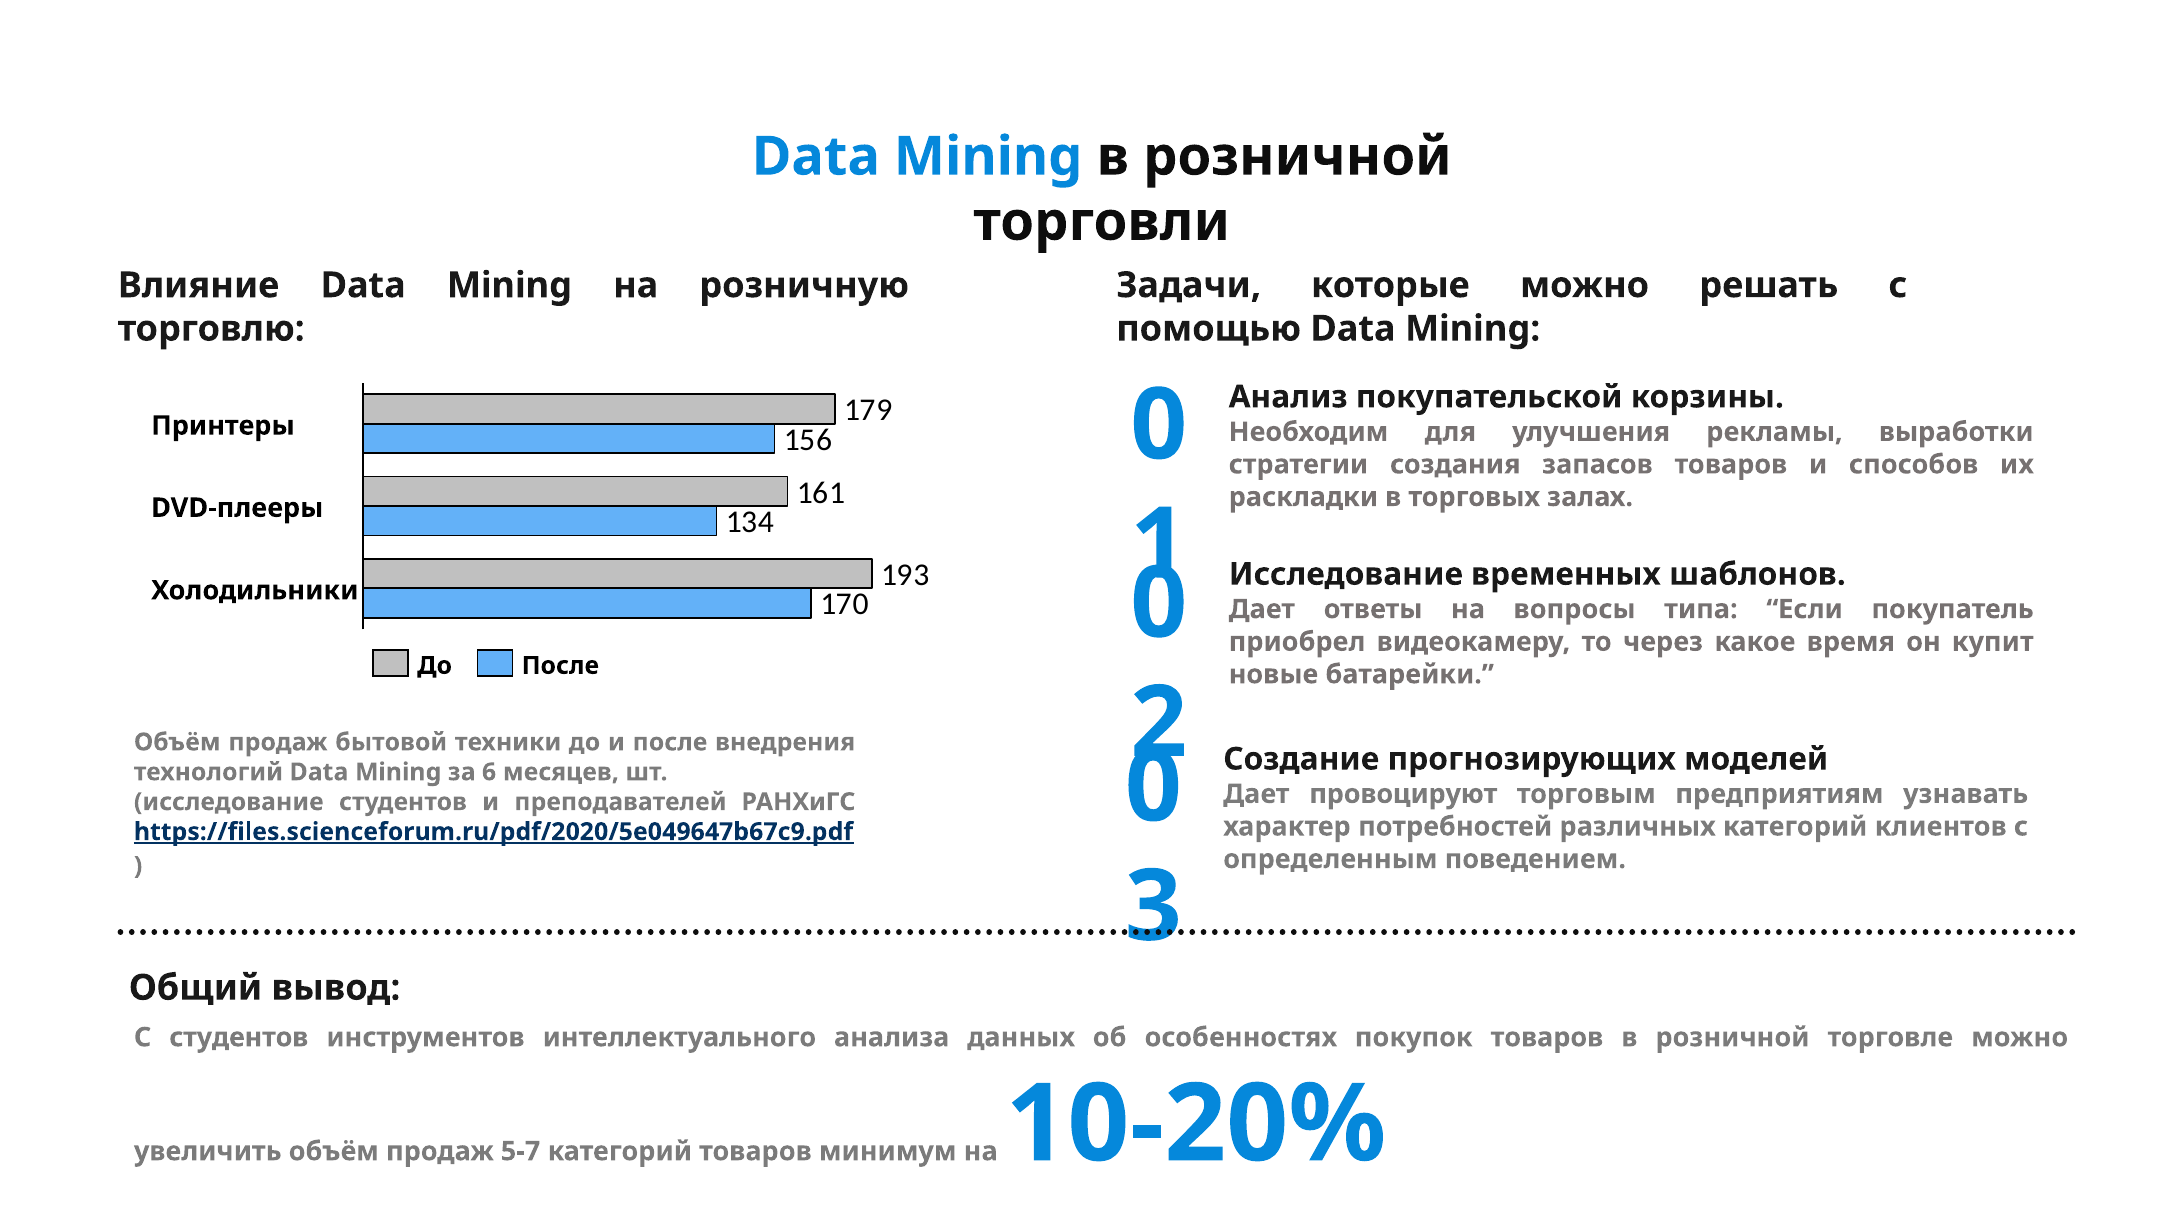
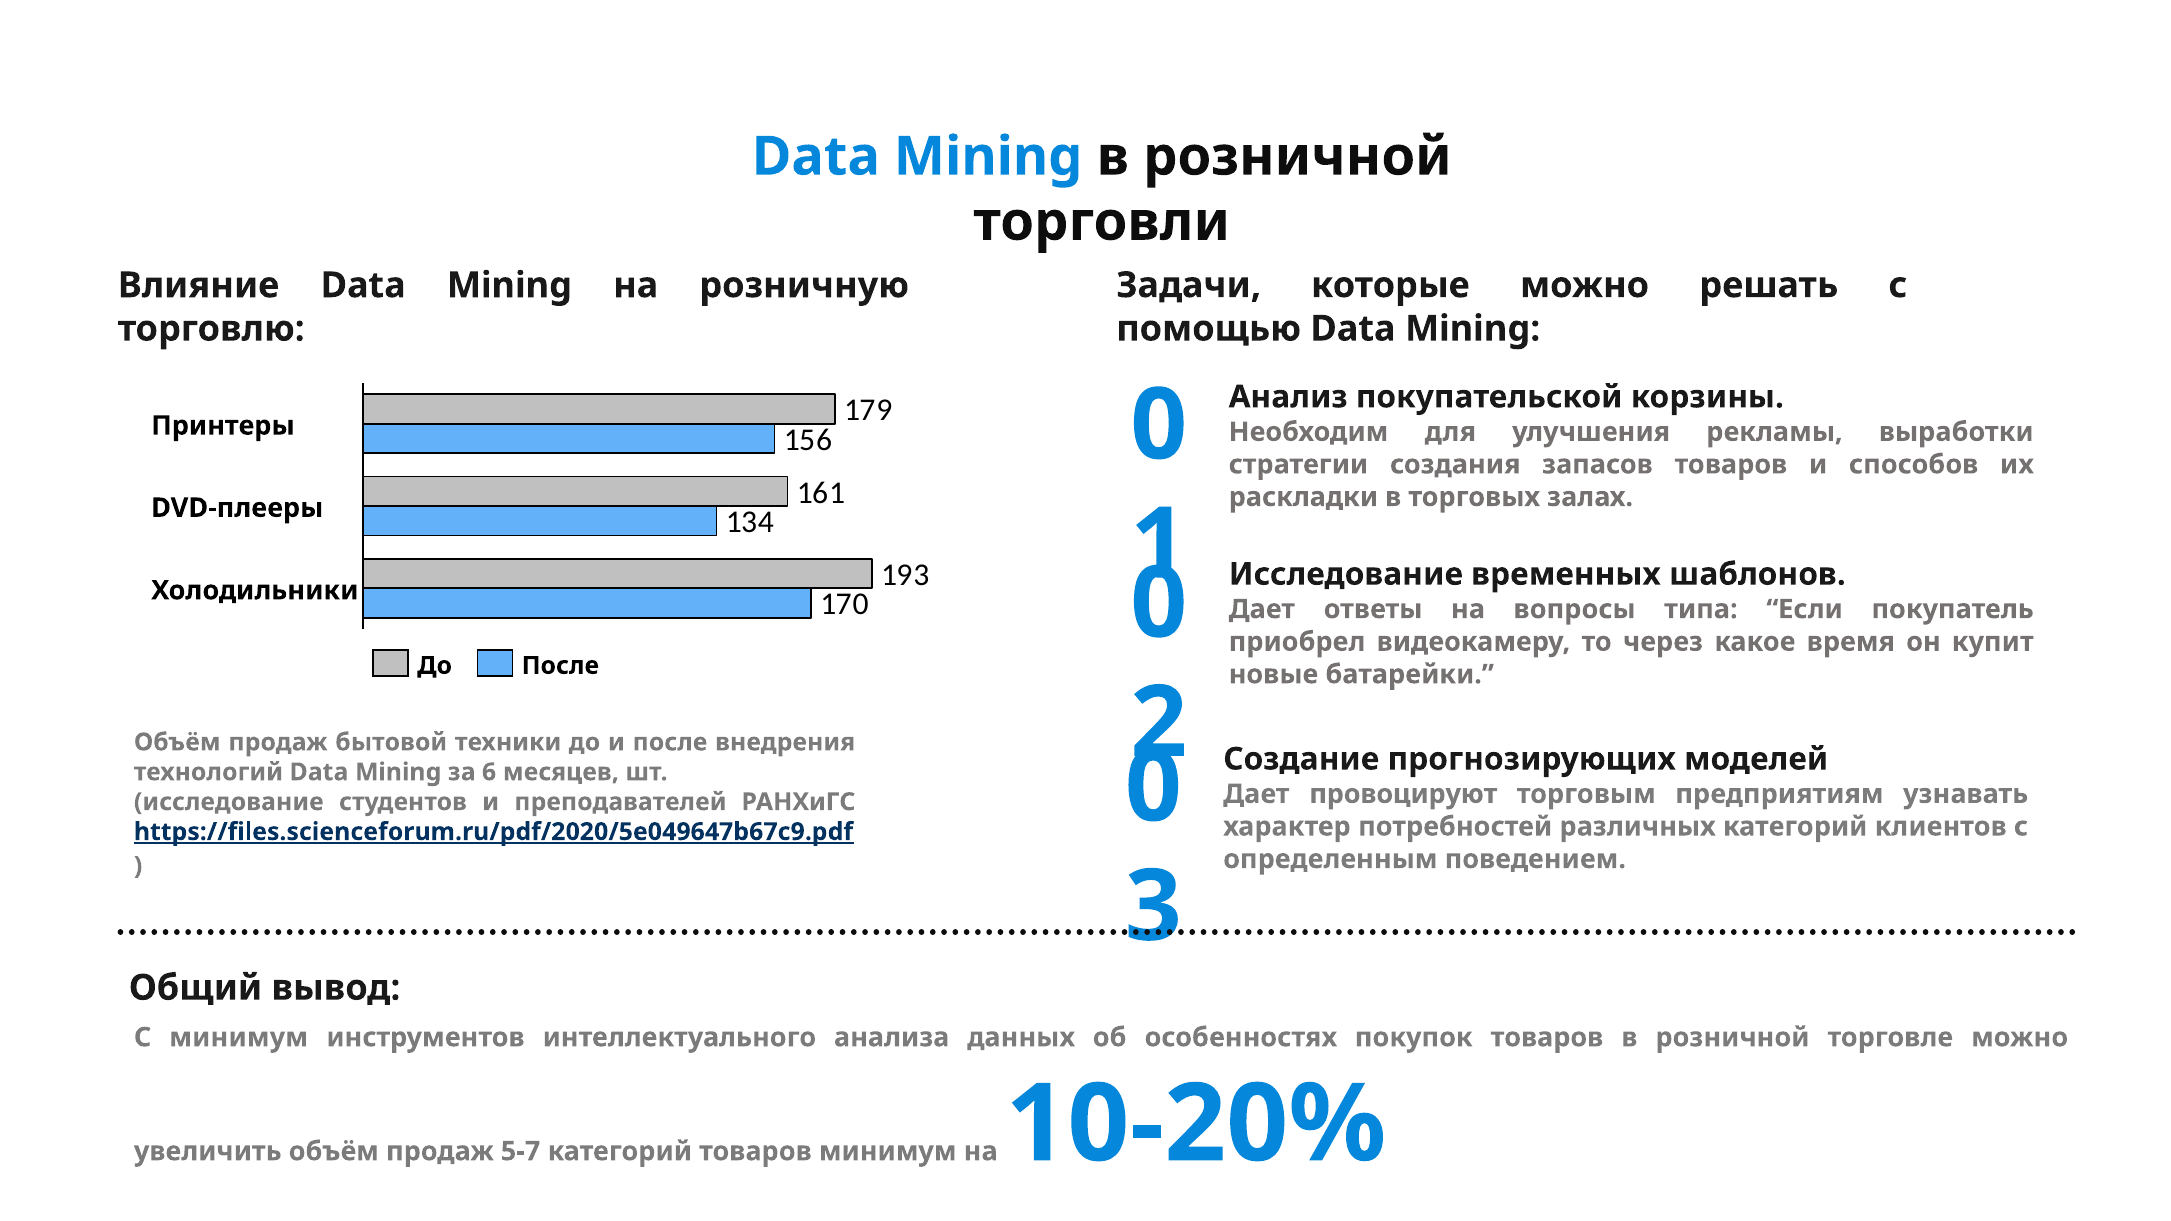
С студентов: студентов -> минимум
